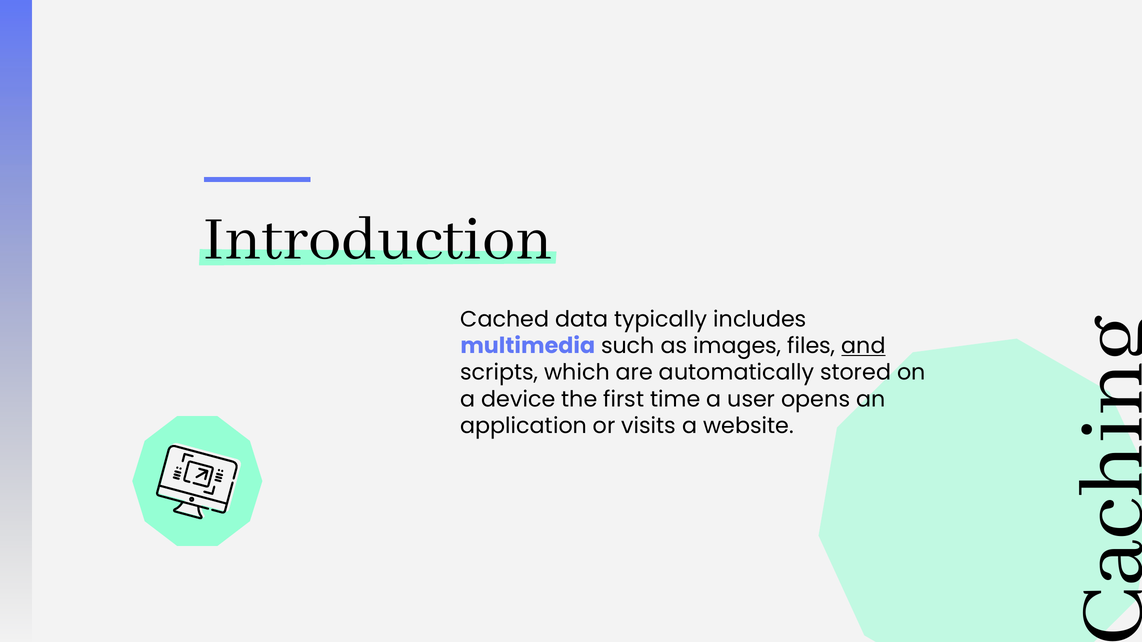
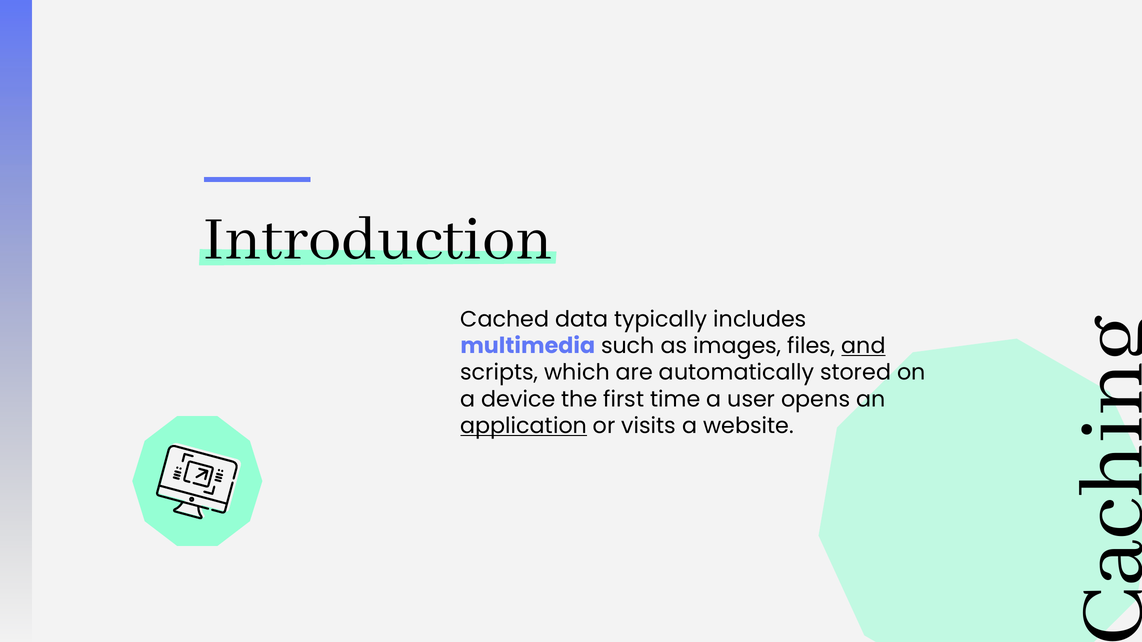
application underline: none -> present
